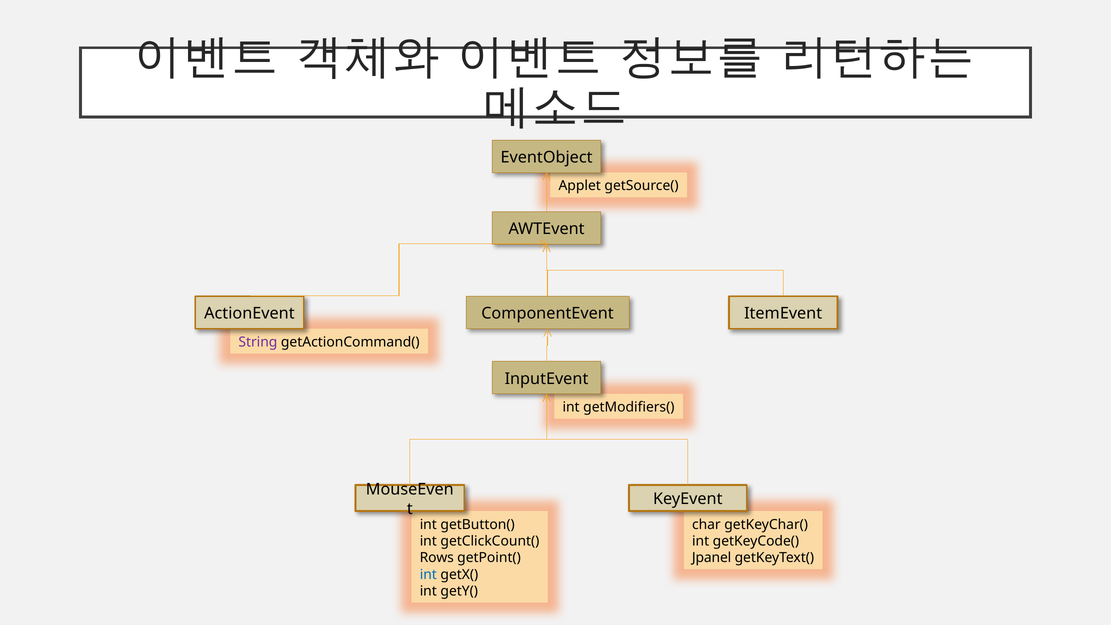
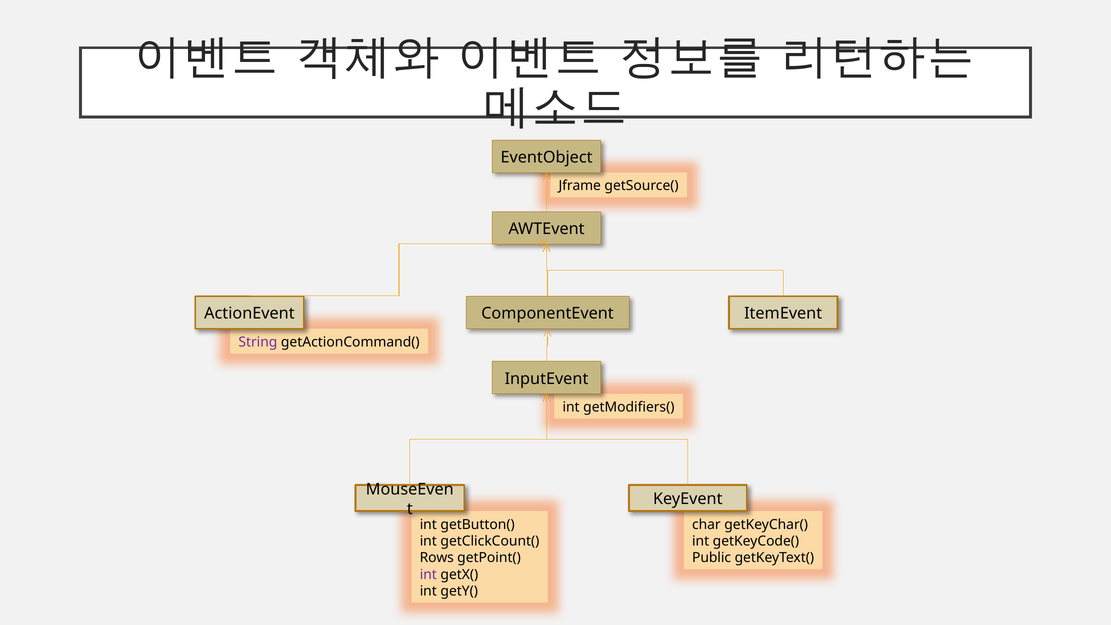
Applet: Applet -> Jframe
Jpanel: Jpanel -> Public
int at (428, 574) colour: blue -> purple
